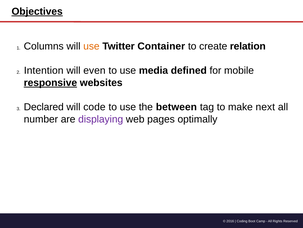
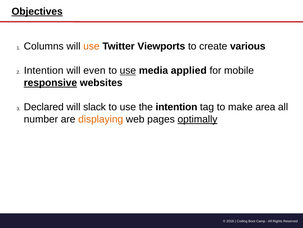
Container: Container -> Viewports
relation: relation -> various
use at (128, 70) underline: none -> present
defined: defined -> applied
code: code -> slack
the between: between -> intention
next: next -> area
displaying colour: purple -> orange
optimally underline: none -> present
